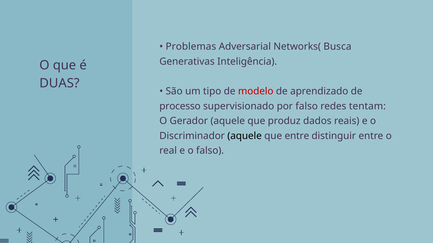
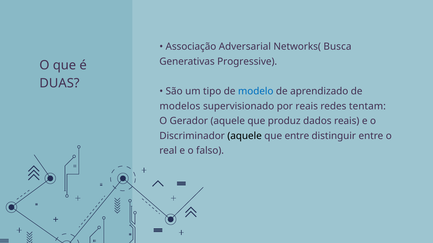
Problemas: Problemas -> Associação
Inteligência: Inteligência -> Progressive
modelo colour: red -> blue
processo: processo -> modelos
por falso: falso -> reais
